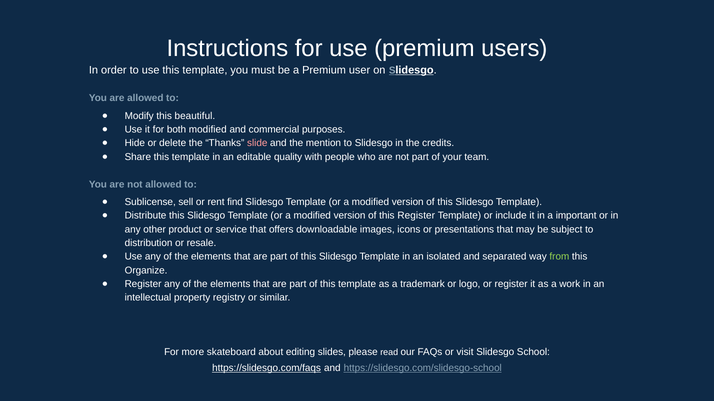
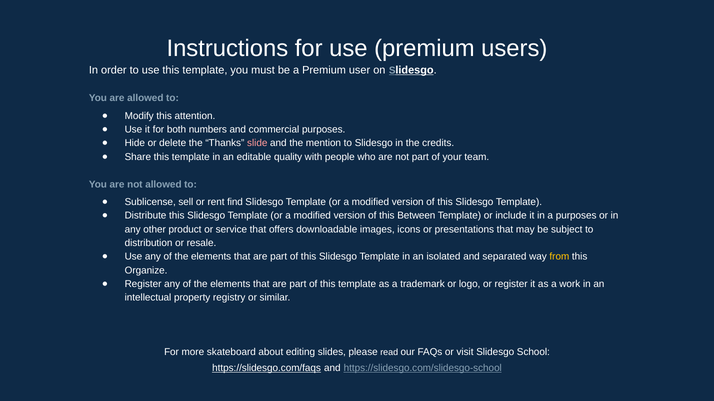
beautiful: beautiful -> attention
both modified: modified -> numbers
this Register: Register -> Between
a important: important -> purposes
from colour: light green -> yellow
